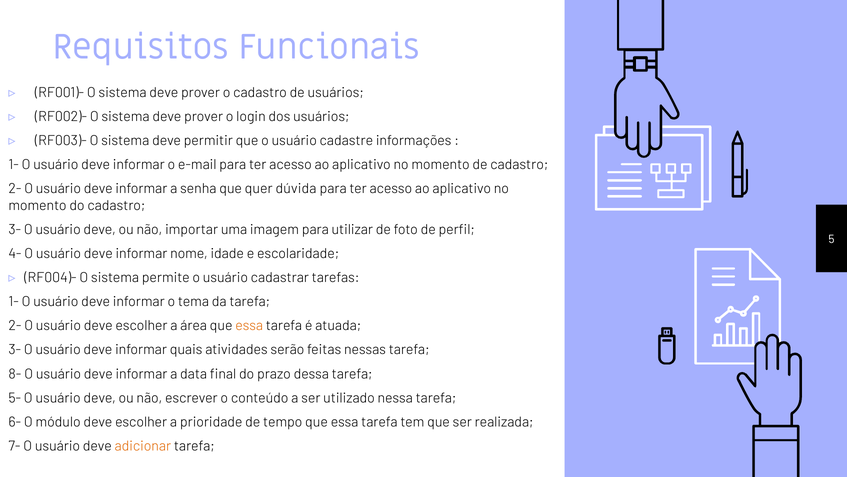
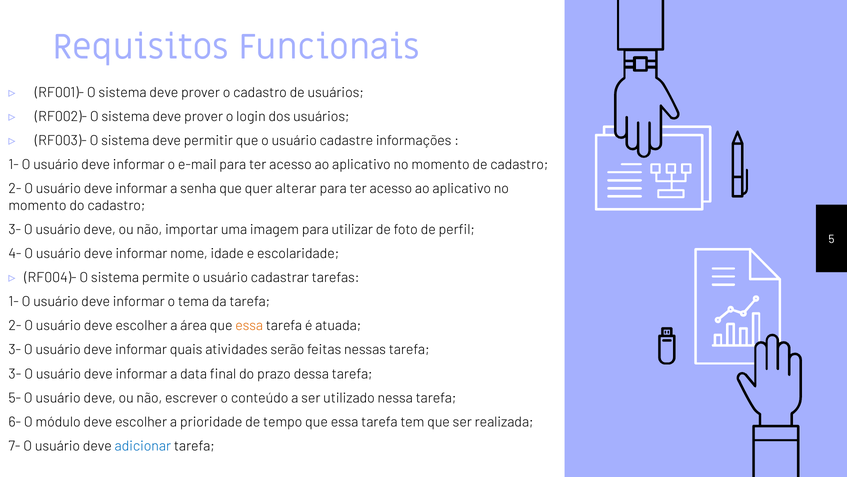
dúvida: dúvida -> alterar
8- at (15, 373): 8- -> 3-
adicionar colour: orange -> blue
